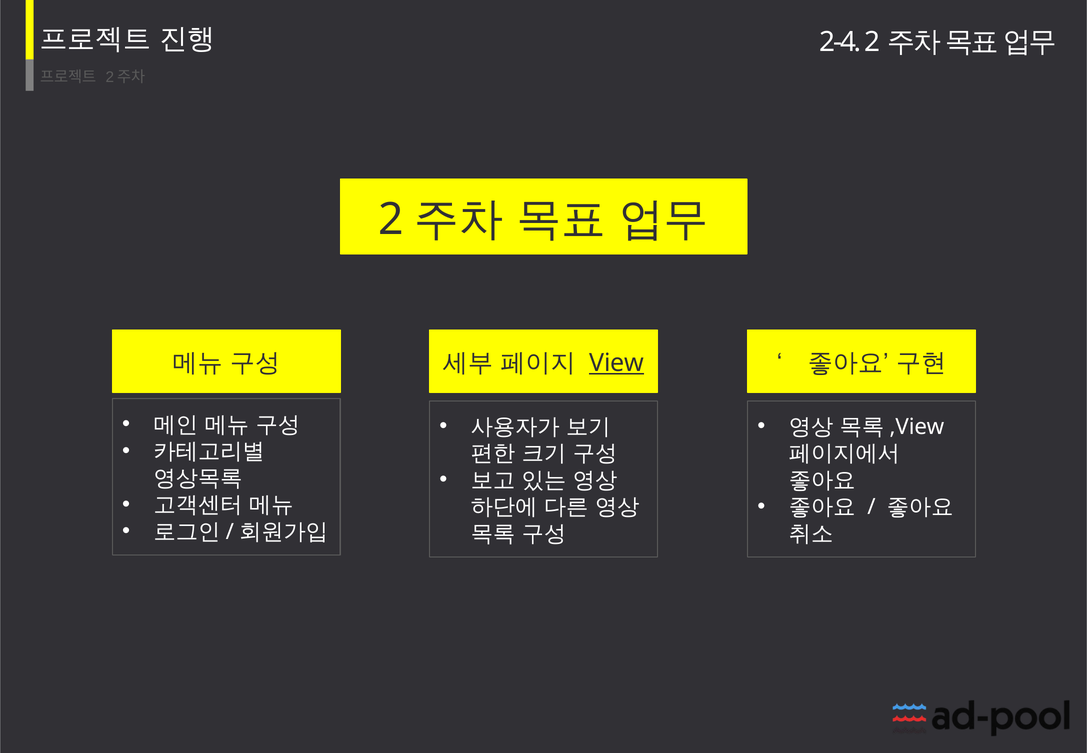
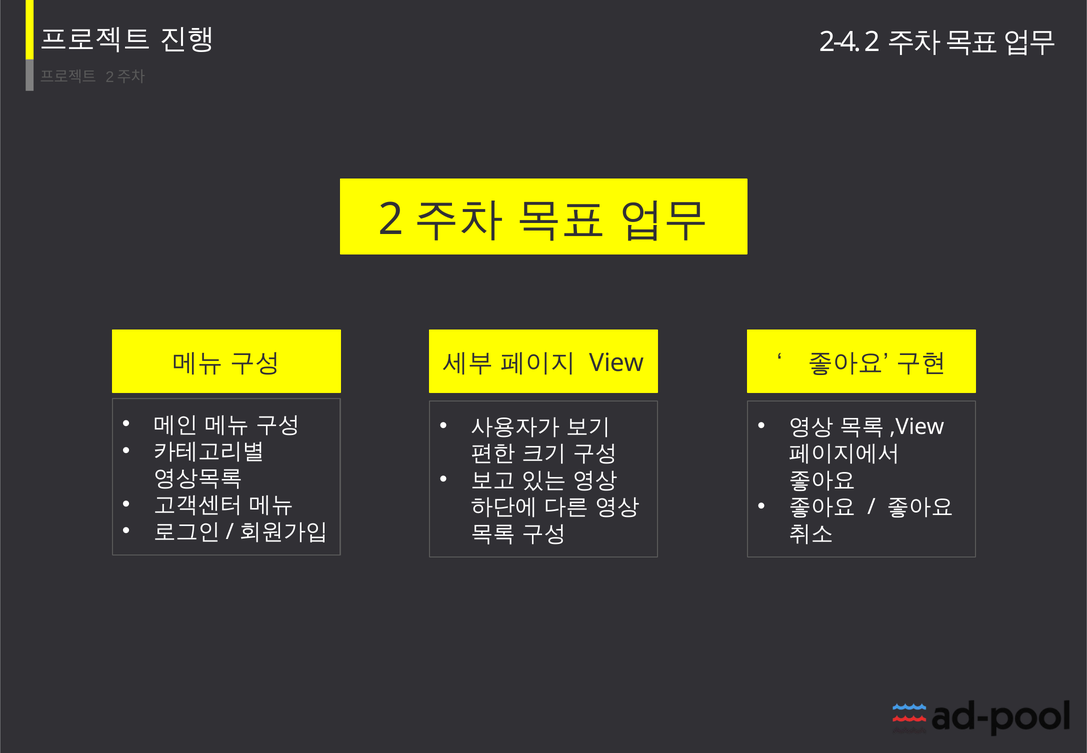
View underline: present -> none
